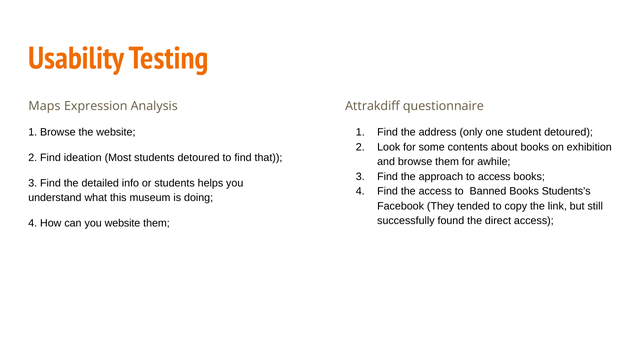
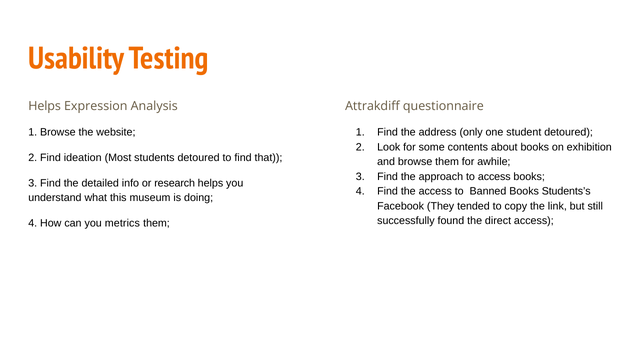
Maps at (44, 106): Maps -> Helps
or students: students -> research
you website: website -> metrics
